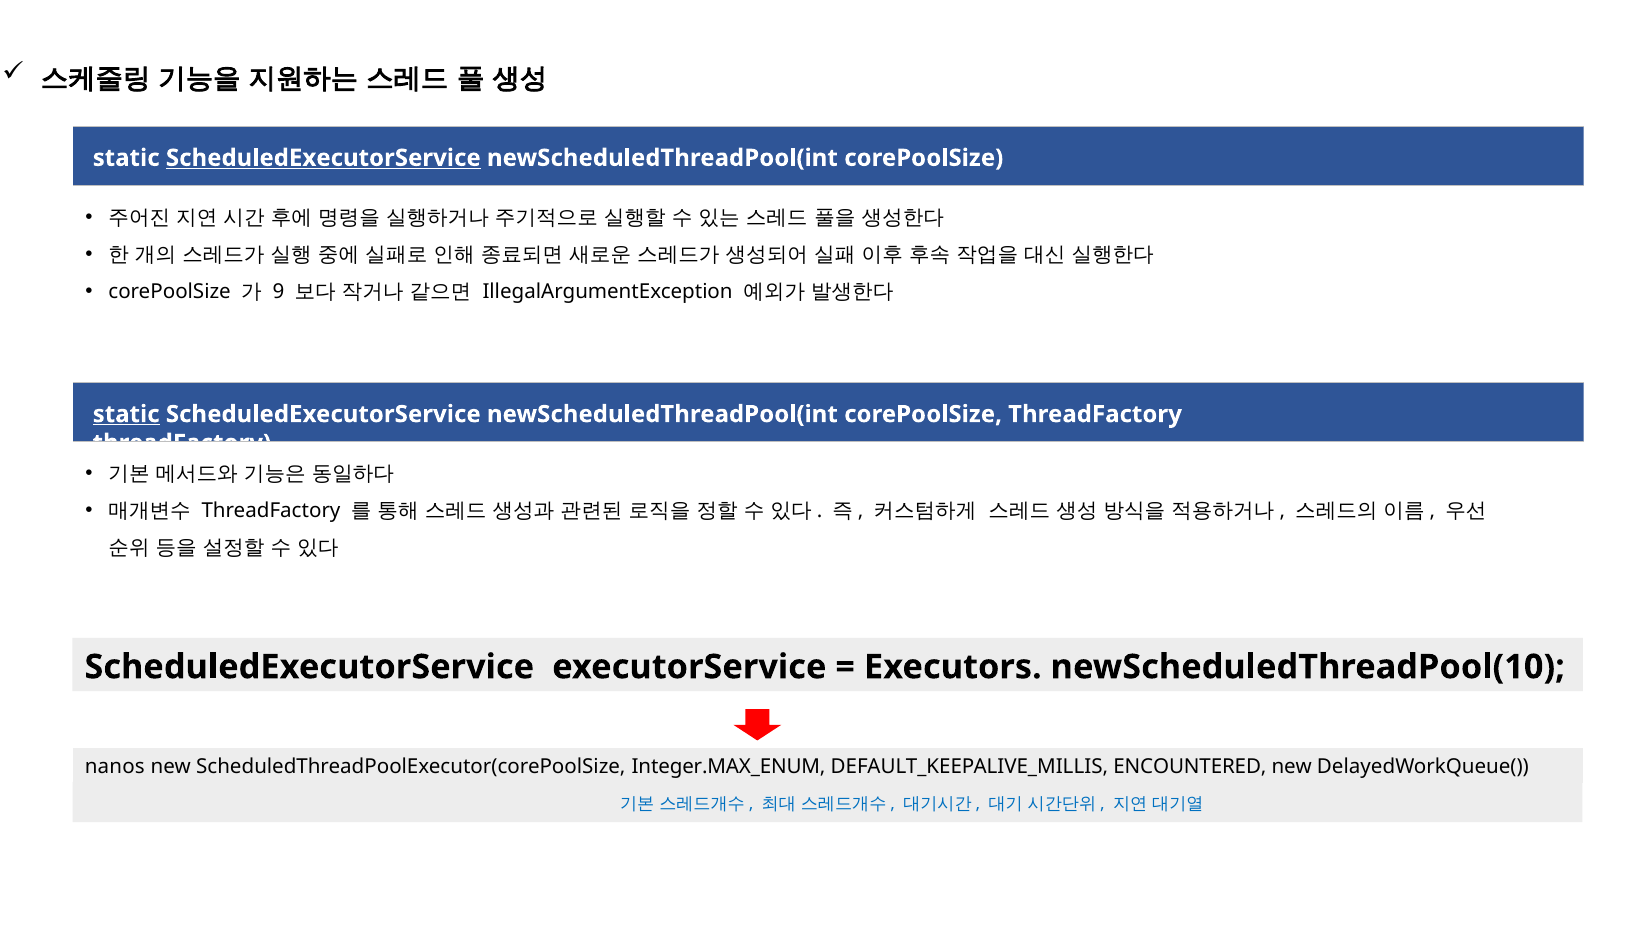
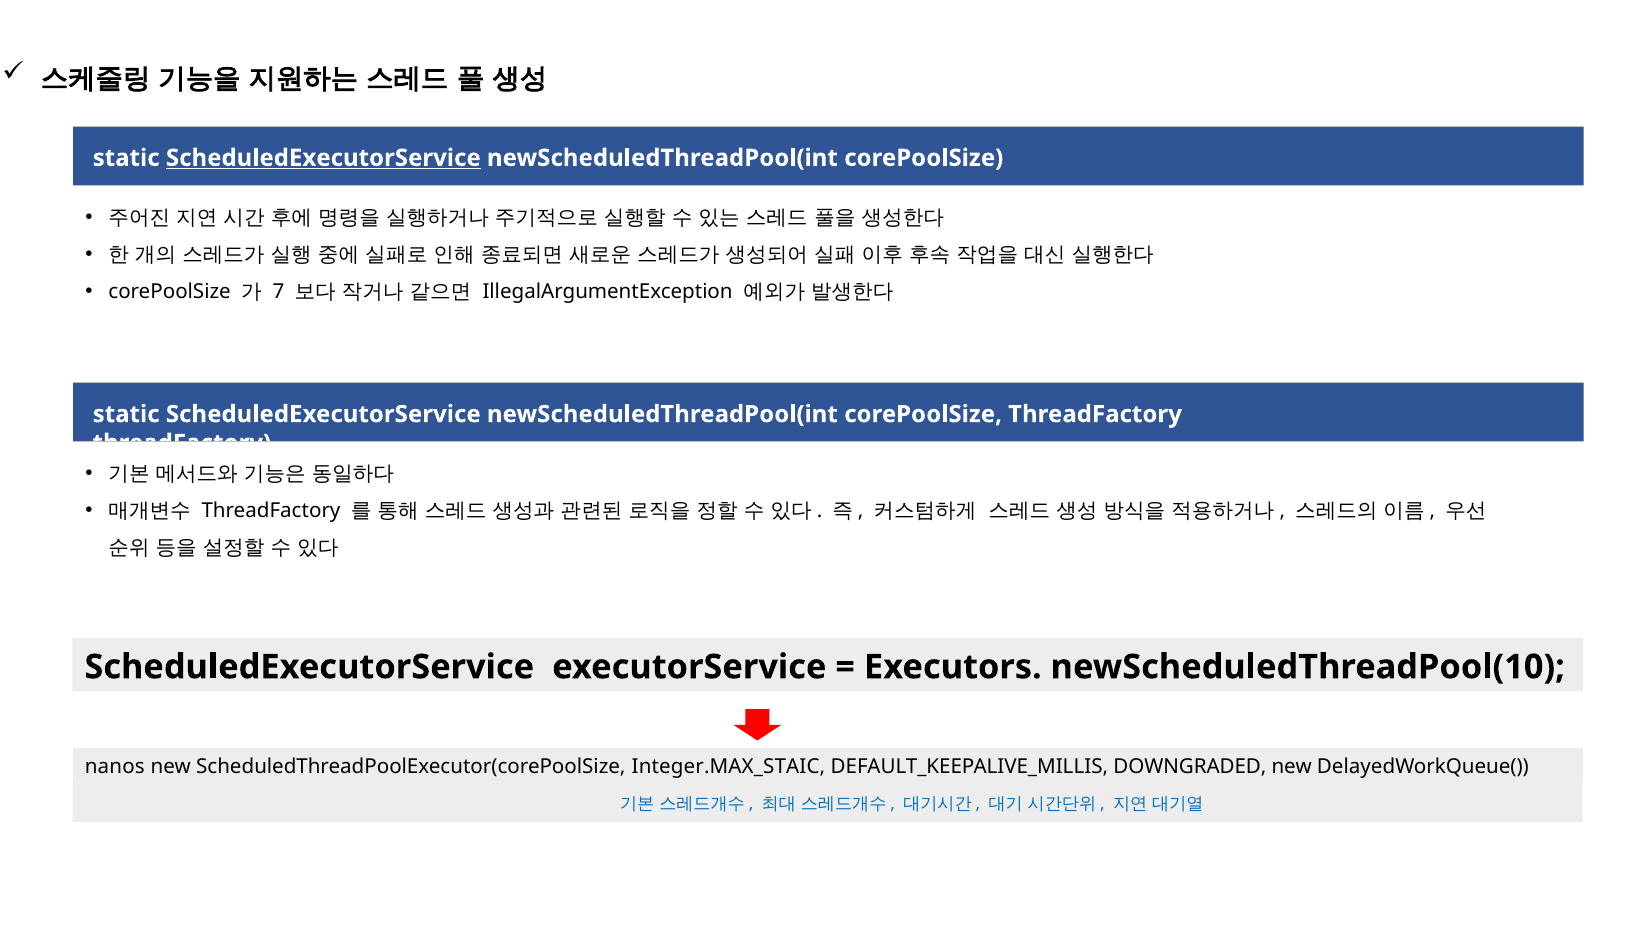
9: 9 -> 7
static at (126, 414) underline: present -> none
Integer.MAX_ENUM: Integer.MAX_ENUM -> Integer.MAX_STAIC
ENCOUNTERED: ENCOUNTERED -> DOWNGRADED
